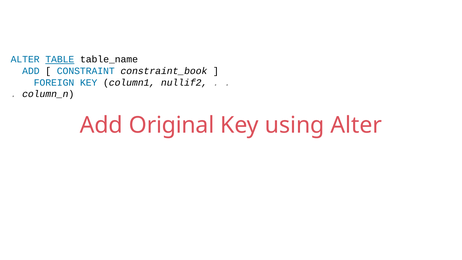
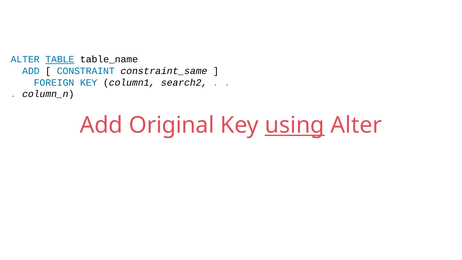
constraint_book: constraint_book -> constraint_same
nullif2: nullif2 -> search2
using underline: none -> present
